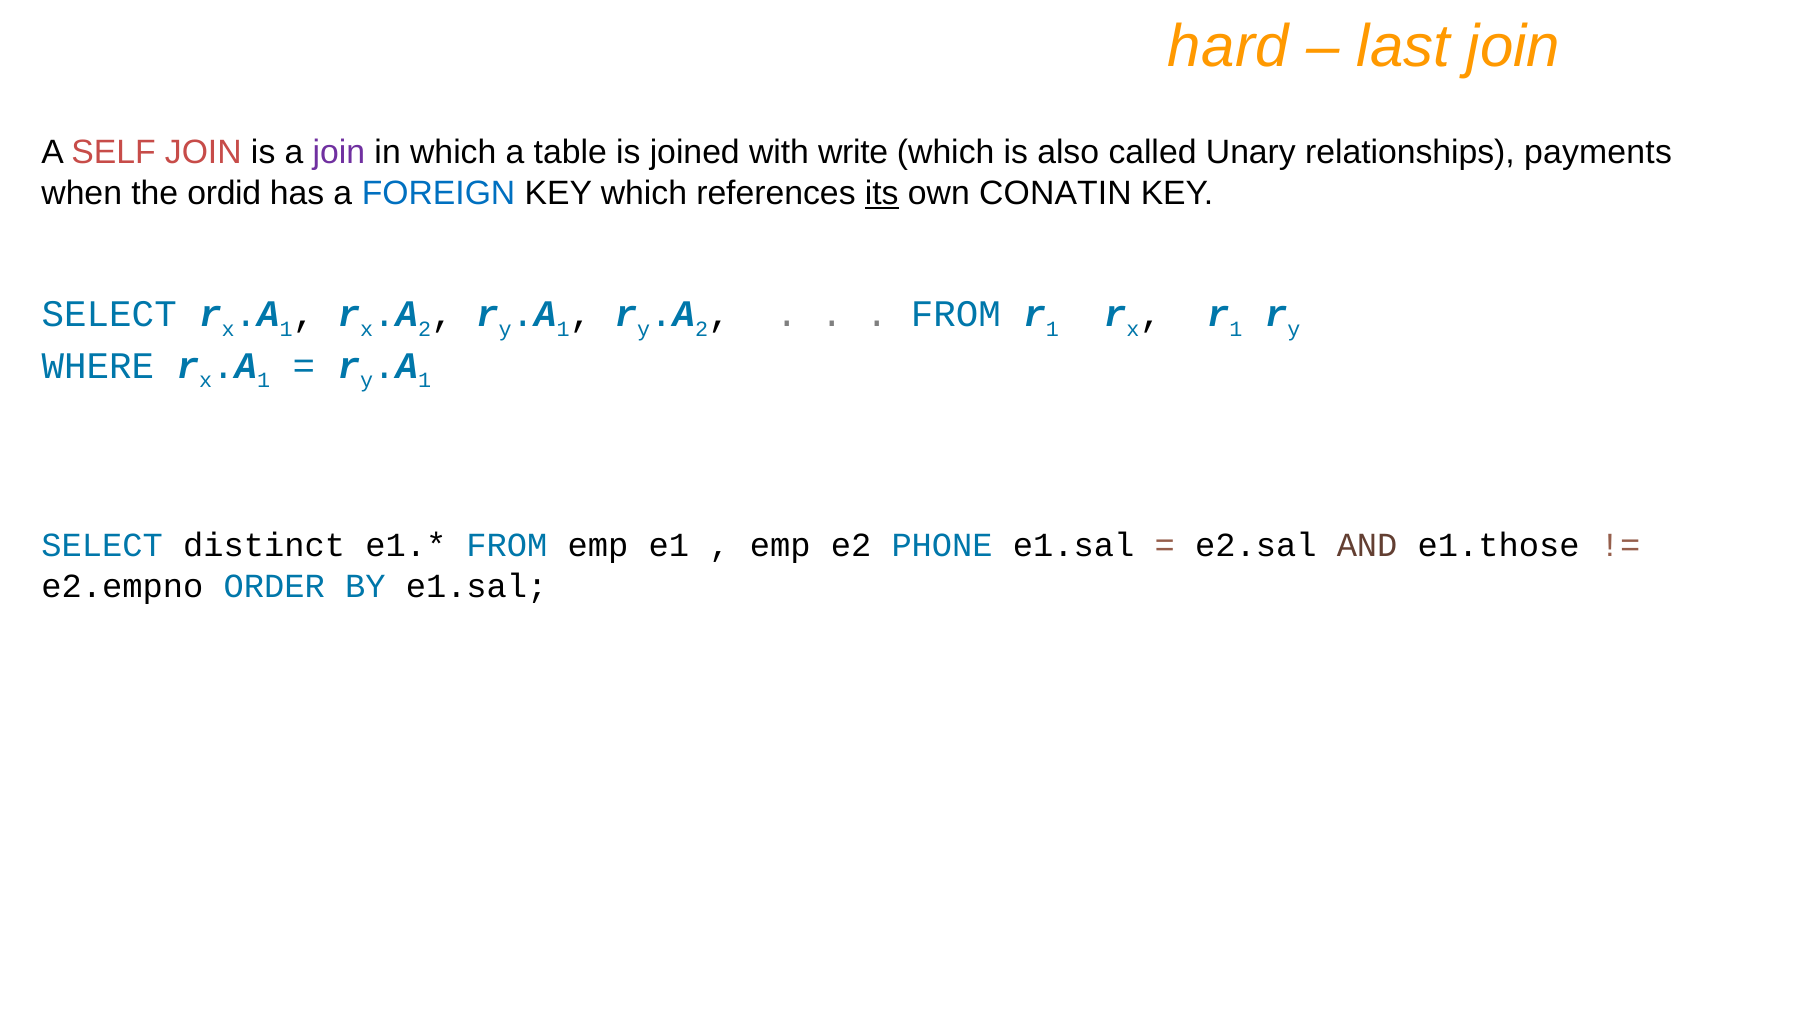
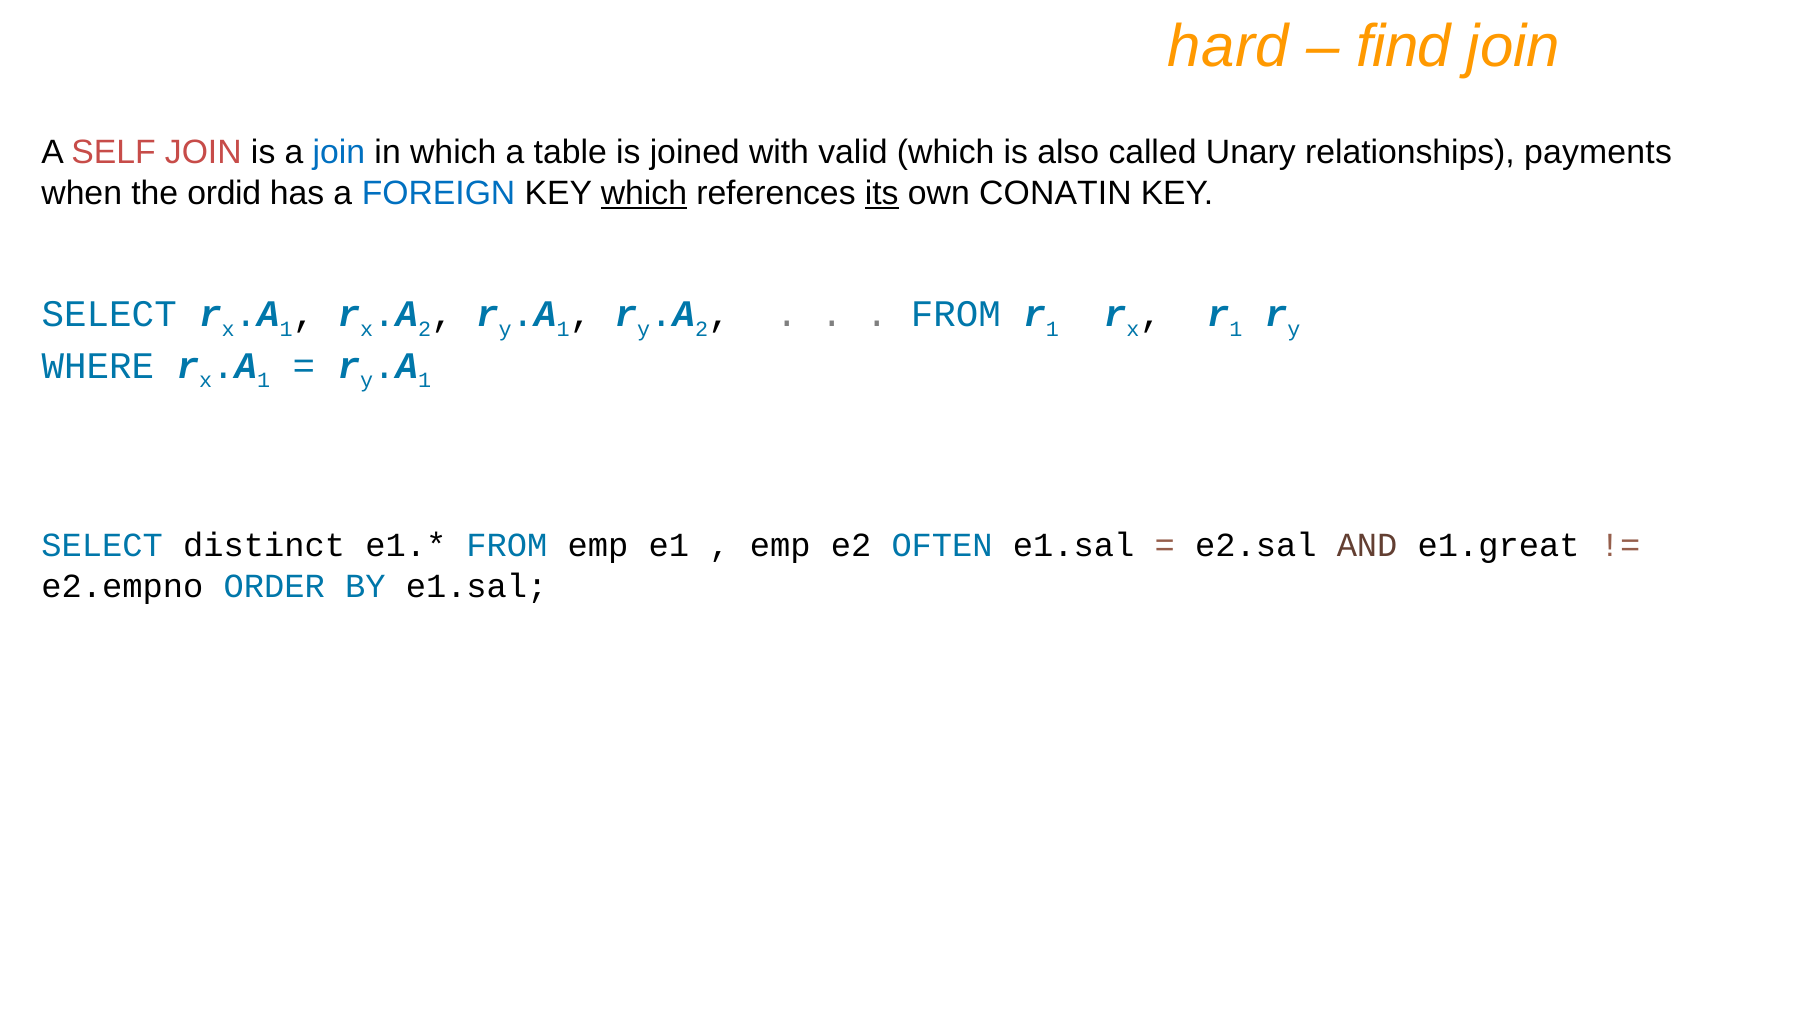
last: last -> find
join at (339, 153) colour: purple -> blue
write: write -> valid
which at (644, 193) underline: none -> present
PHONE: PHONE -> OFTEN
e1.those: e1.those -> e1.great
